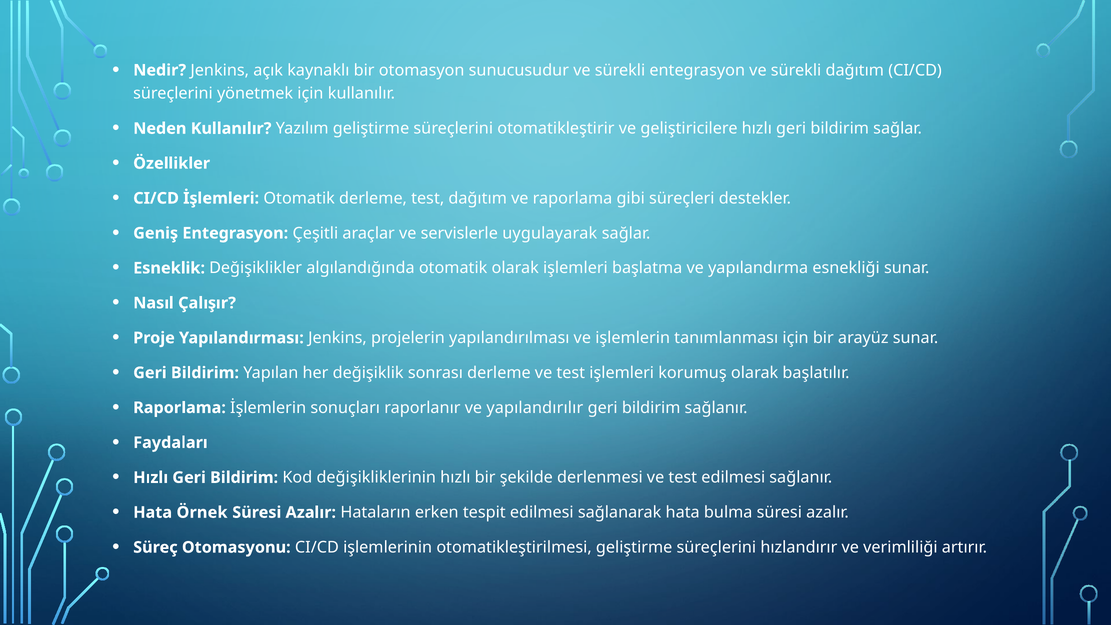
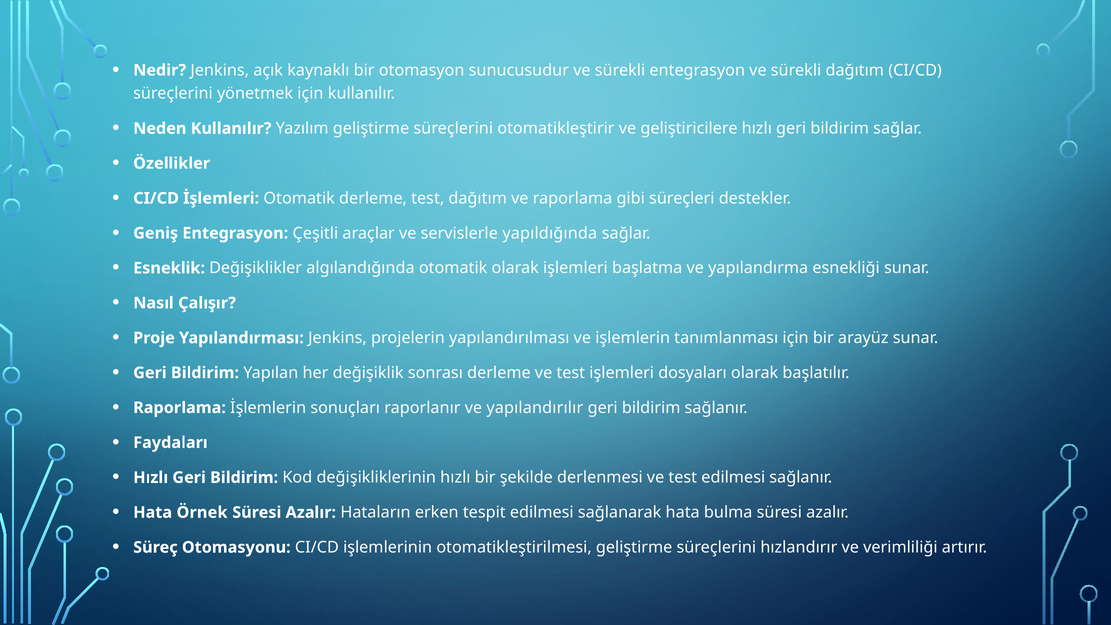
uygulayarak: uygulayarak -> yapıldığında
korumuş: korumuş -> dosyaları
